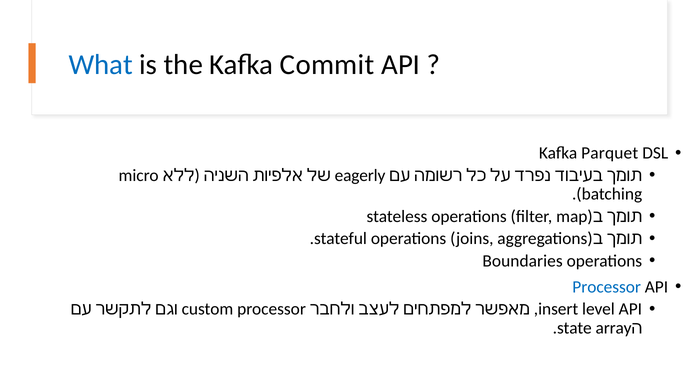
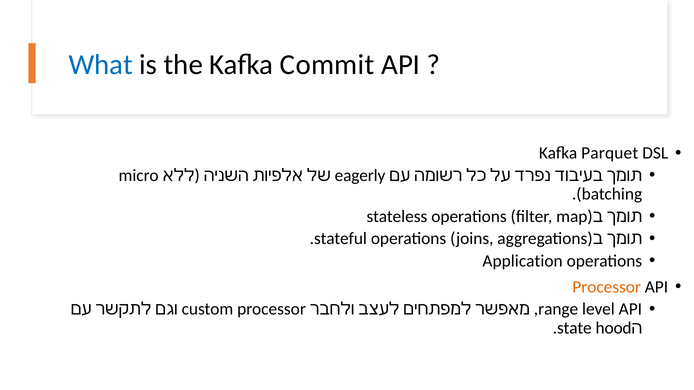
Boundaries: Boundaries -> Application
Processor at (607, 287) colour: blue -> orange
insert: insert -> range
array: array -> hood
